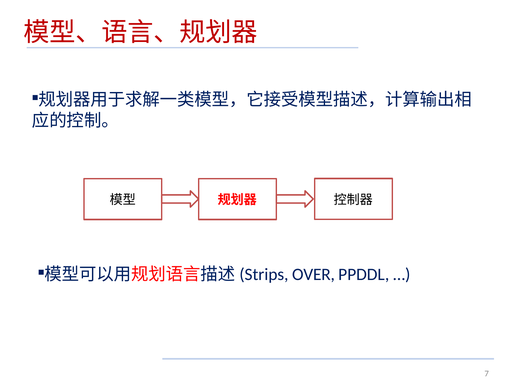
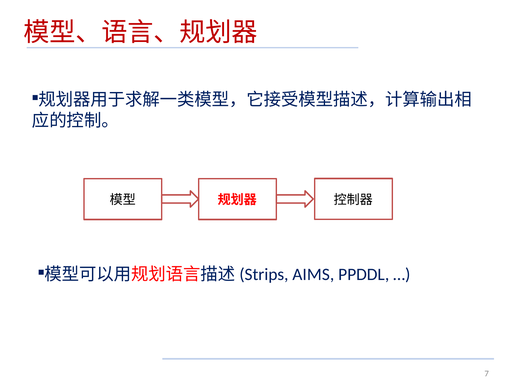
OVER: OVER -> AIMS
